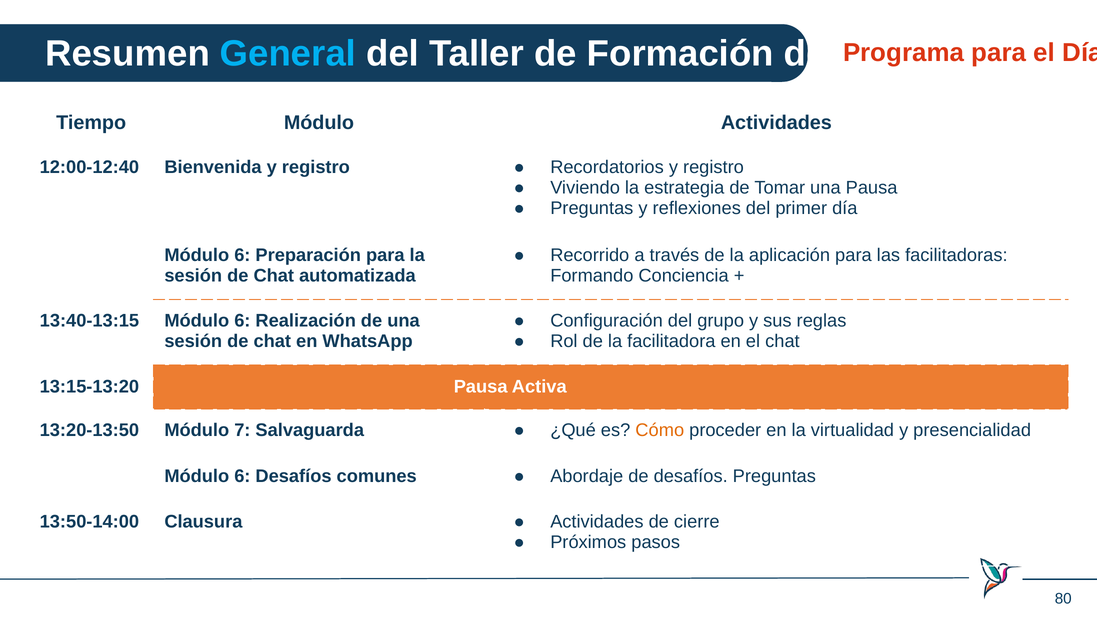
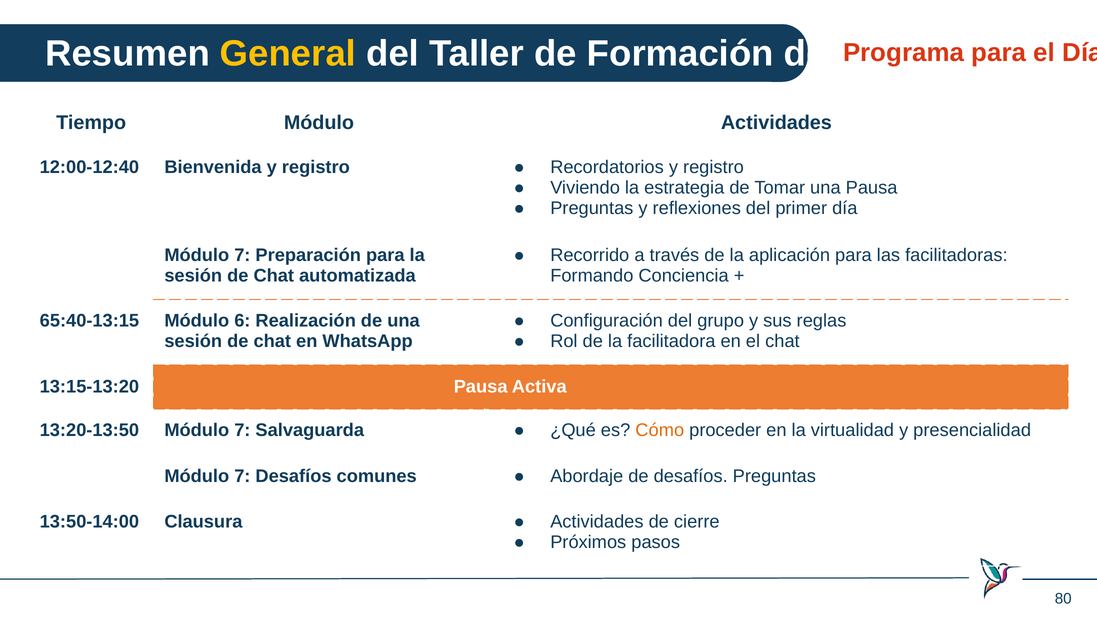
General colour: light blue -> yellow
6 at (242, 255): 6 -> 7
13:40-13:15: 13:40-13:15 -> 65:40-13:15
6 at (242, 476): 6 -> 7
